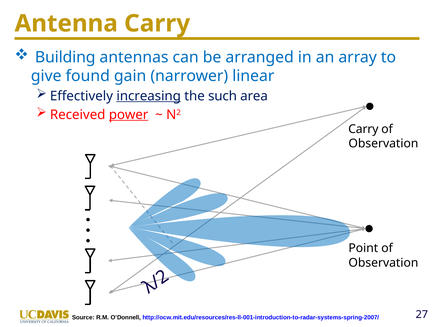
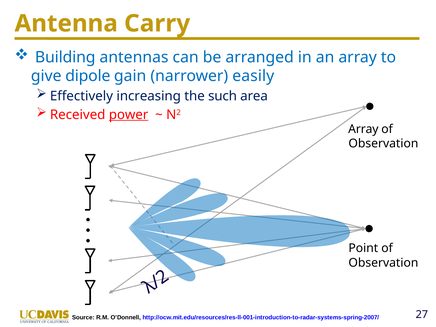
found: found -> dipole
linear: linear -> easily
increasing underline: present -> none
Carry at (363, 129): Carry -> Array
